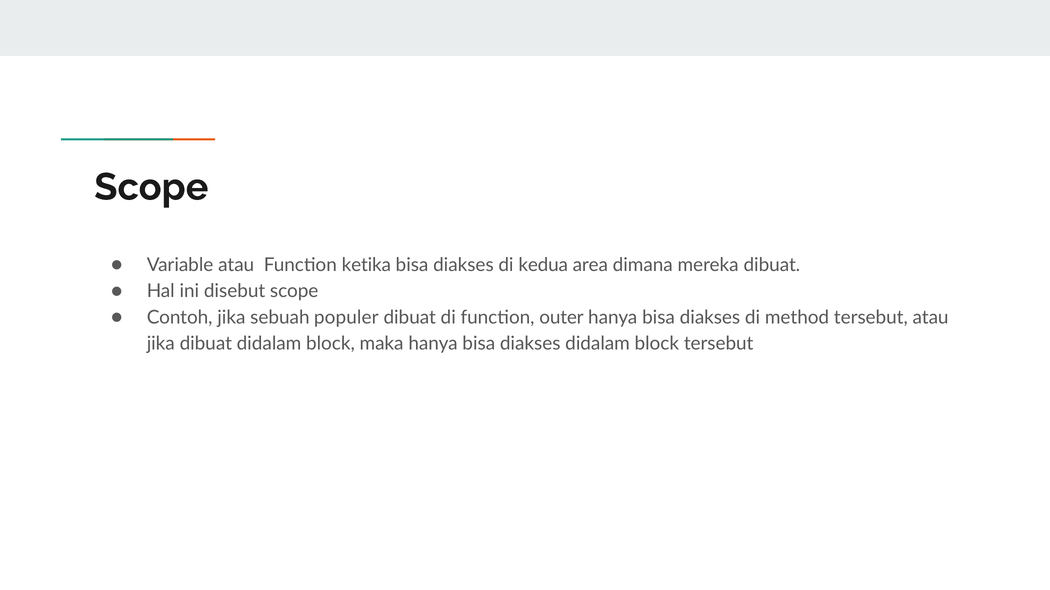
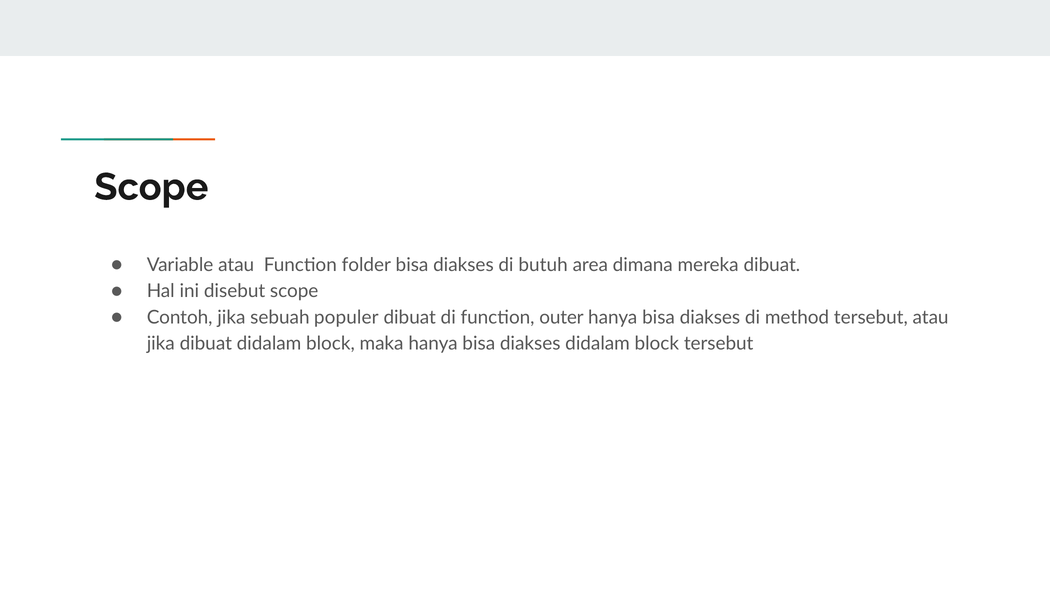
ketika: ketika -> folder
kedua: kedua -> butuh
